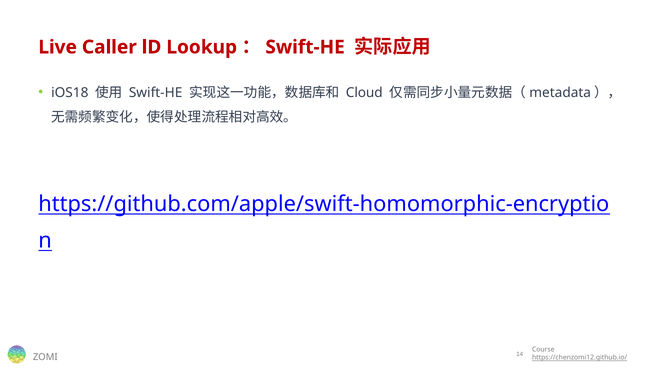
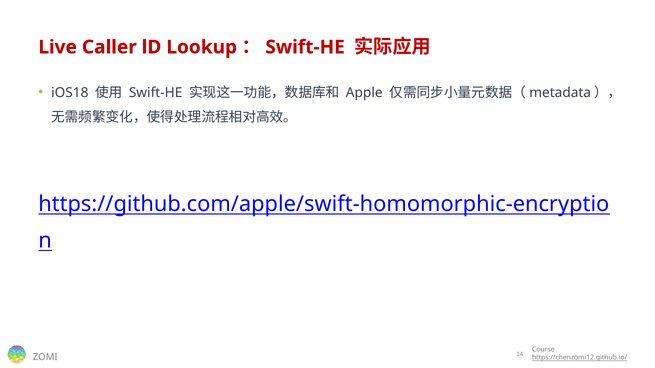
Cloud: Cloud -> Apple
